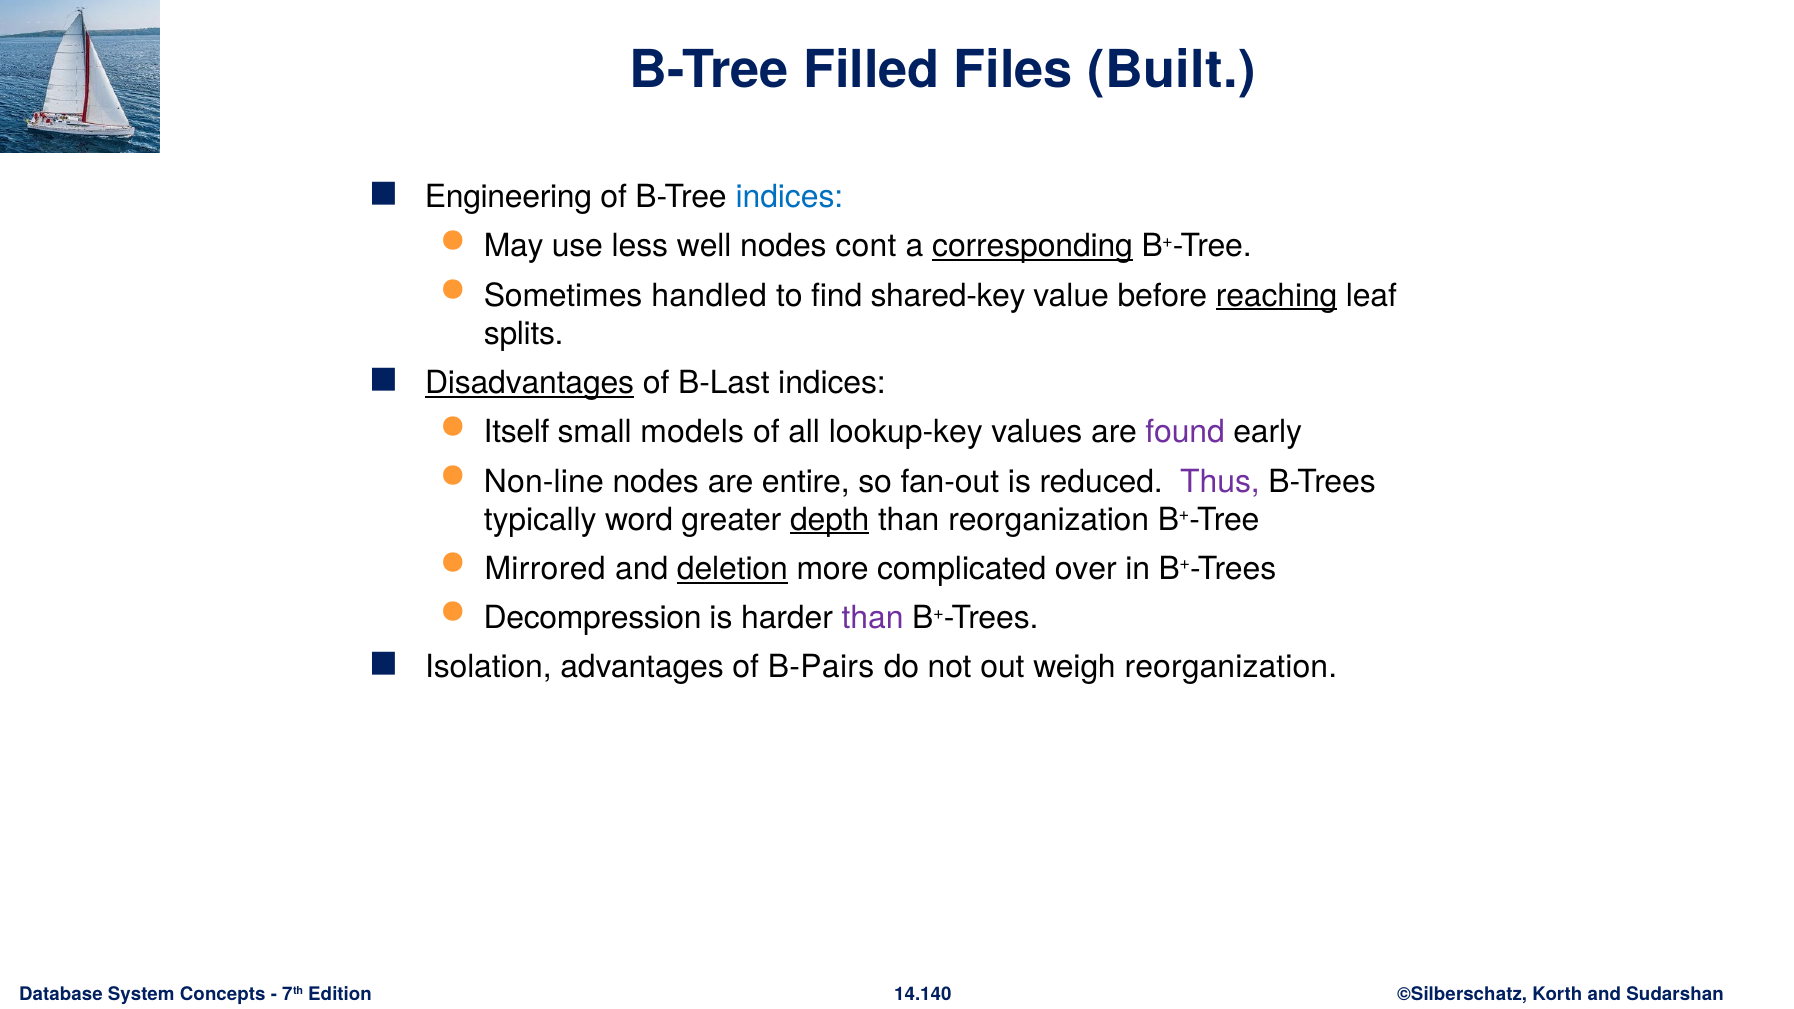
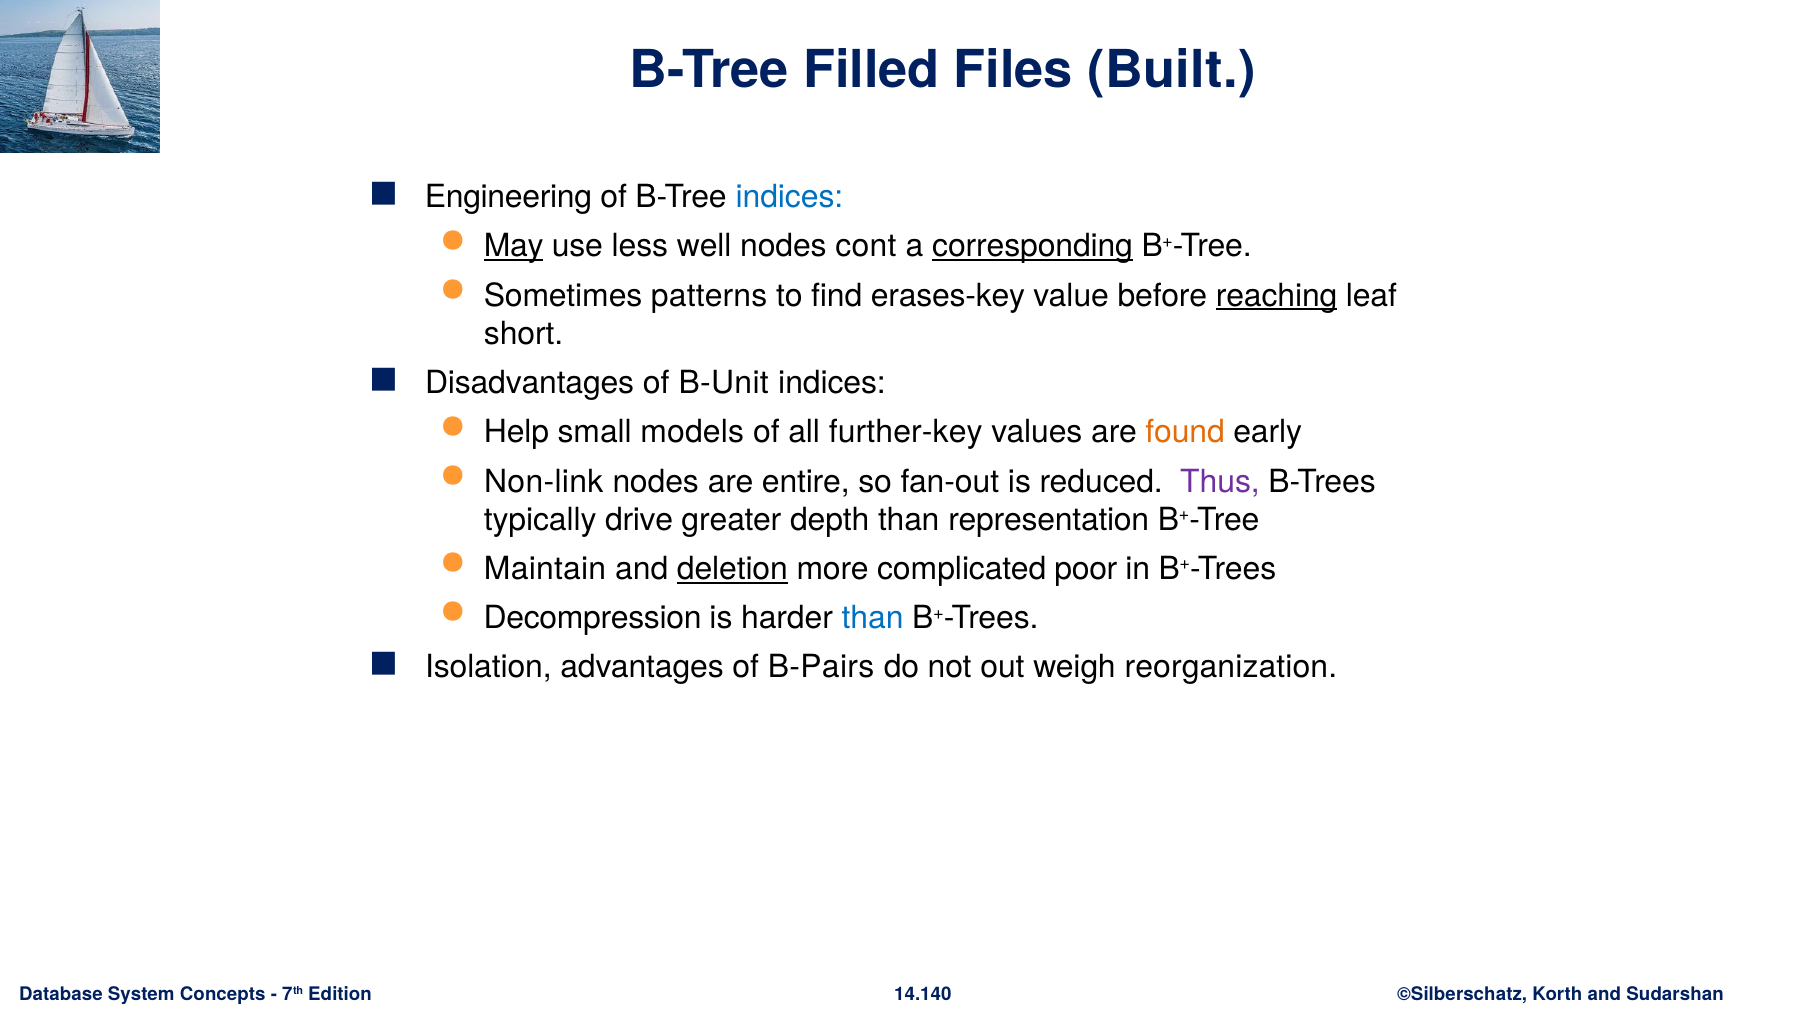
May underline: none -> present
handled: handled -> patterns
shared-key: shared-key -> erases-key
splits: splits -> short
Disadvantages underline: present -> none
B-Last: B-Last -> B-Unit
Itself: Itself -> Help
lookup-key: lookup-key -> further-key
found colour: purple -> orange
Non-line: Non-line -> Non-link
word: word -> drive
depth underline: present -> none
than reorganization: reorganization -> representation
Mirrored: Mirrored -> Maintain
over: over -> poor
than at (873, 618) colour: purple -> blue
